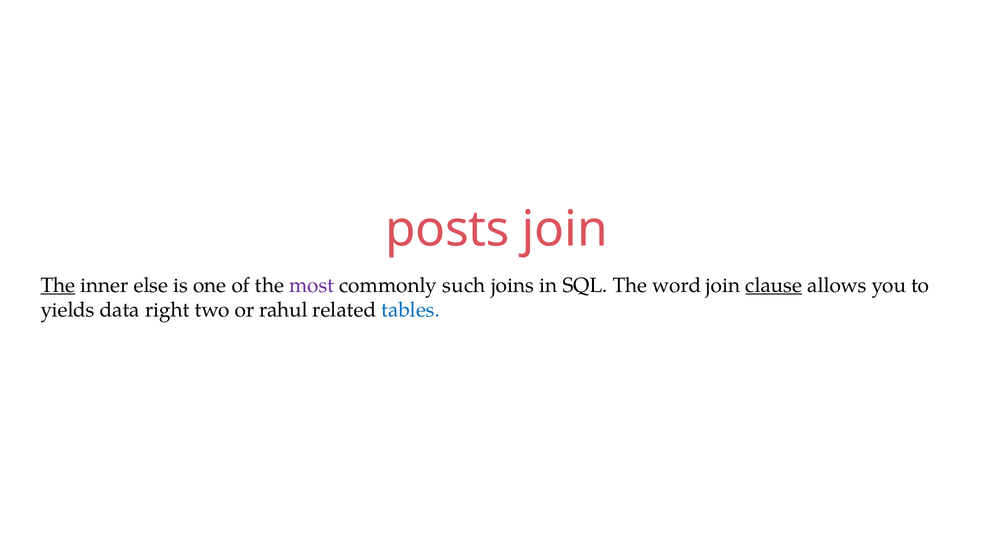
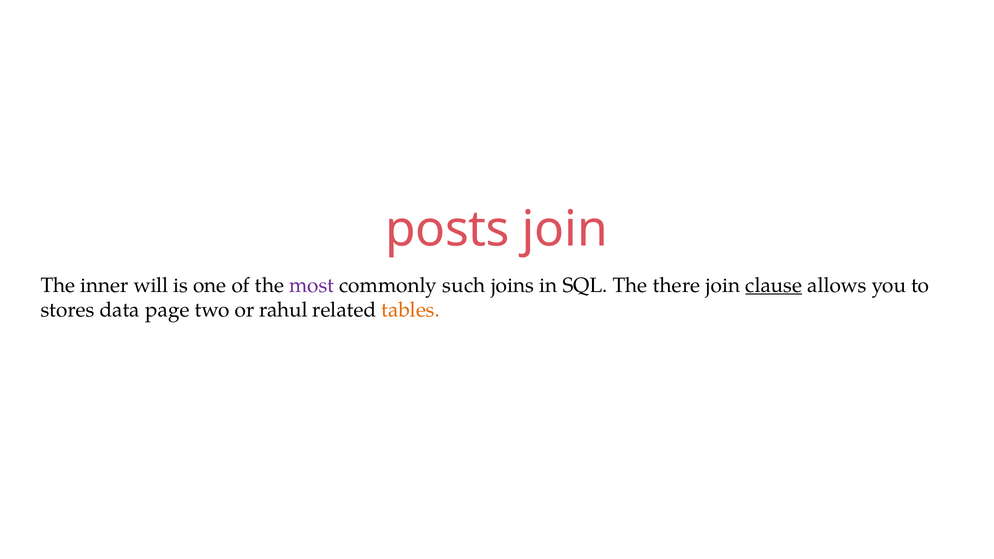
The at (58, 285) underline: present -> none
else: else -> will
word: word -> there
yields: yields -> stores
right: right -> page
tables colour: blue -> orange
